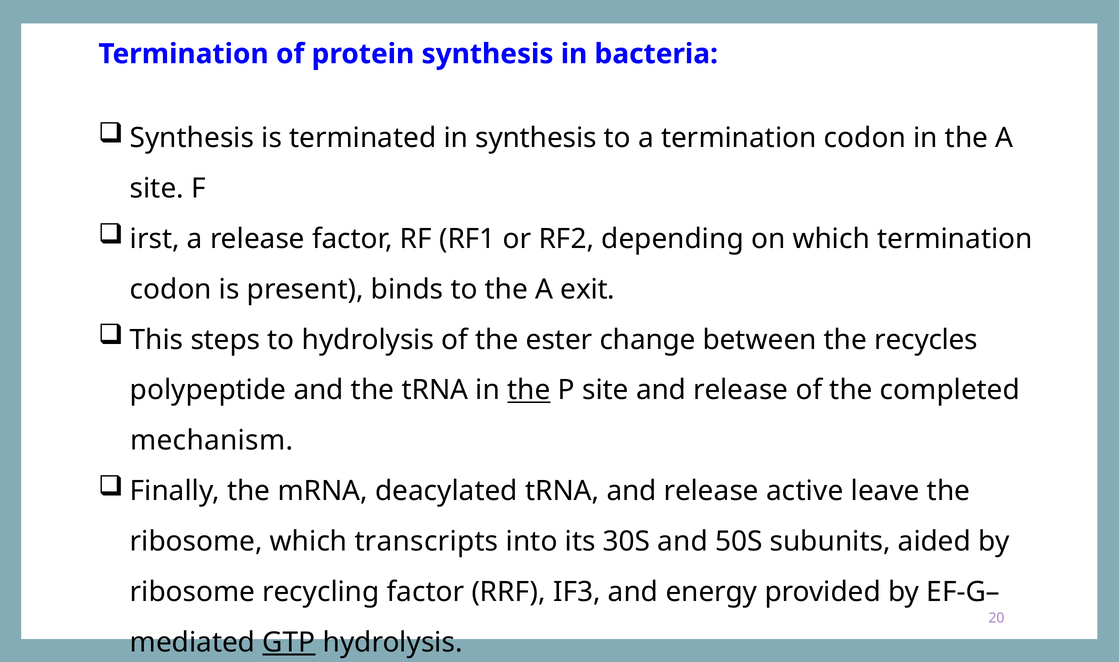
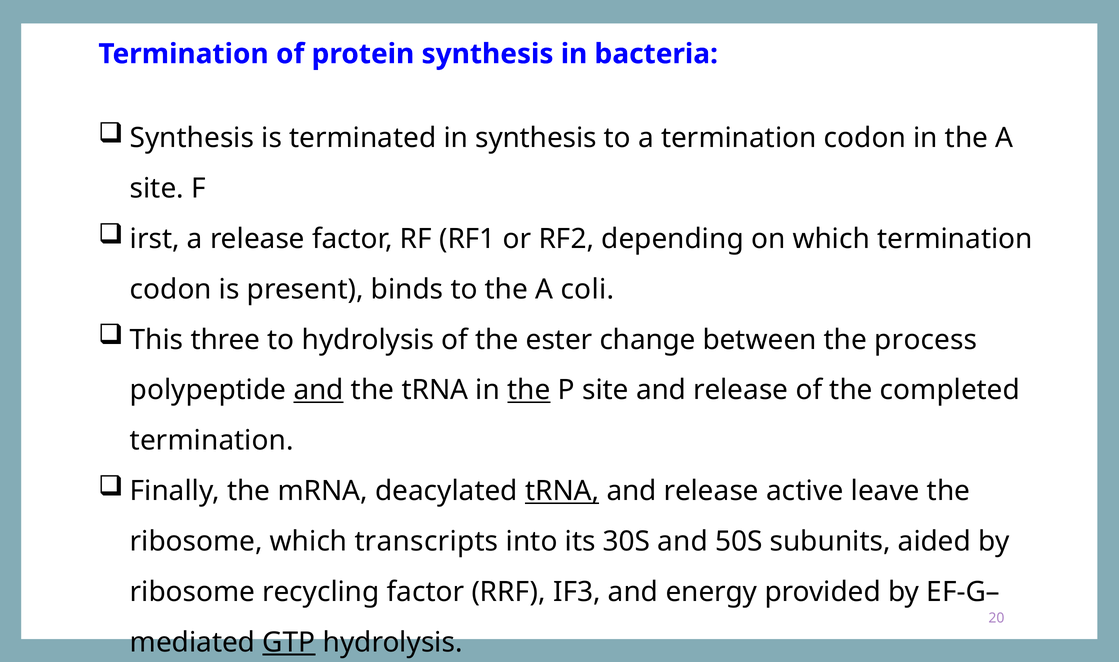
exit: exit -> coli
steps: steps -> three
recycles: recycles -> process
and at (319, 390) underline: none -> present
mechanism at (212, 441): mechanism -> termination
tRNA at (562, 491) underline: none -> present
